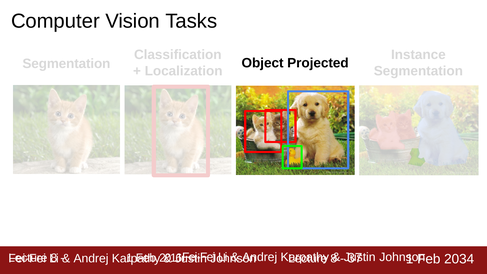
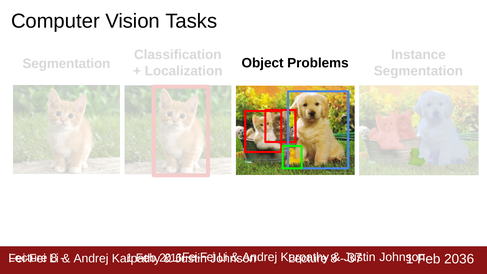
Projected: Projected -> Problems
2034: 2034 -> 2036
